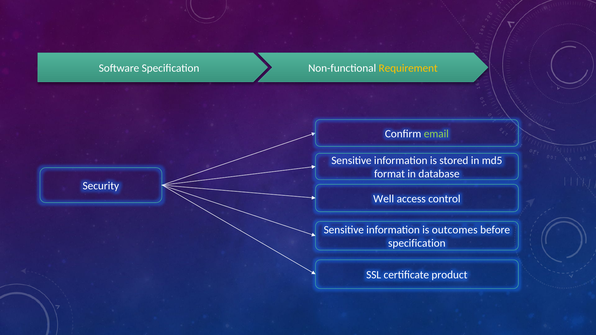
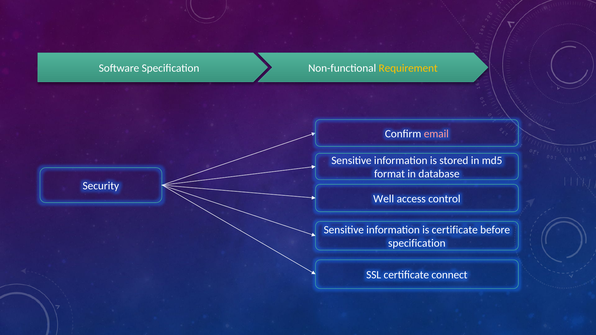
email colour: light green -> pink
is outcomes: outcomes -> certificate
product: product -> connect
